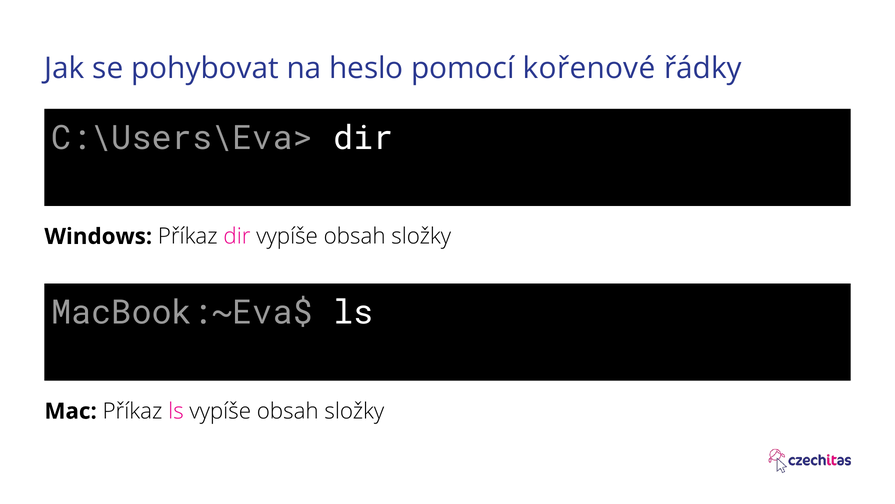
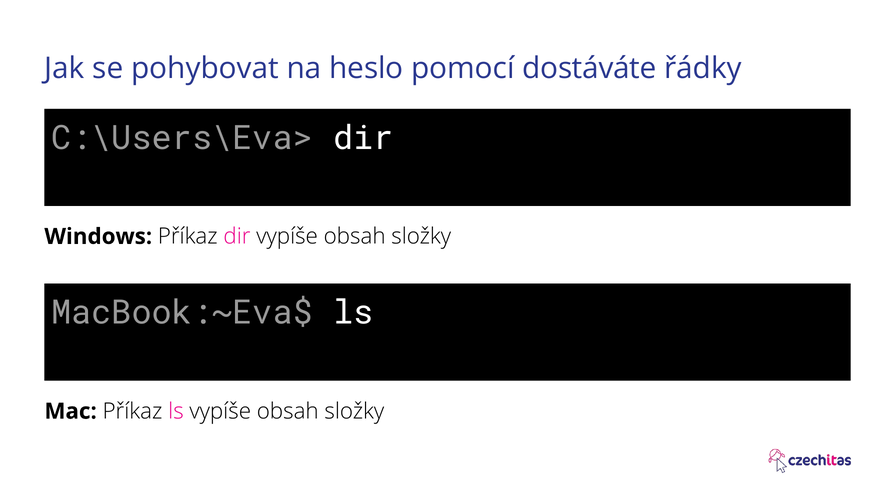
kořenové: kořenové -> dostáváte
